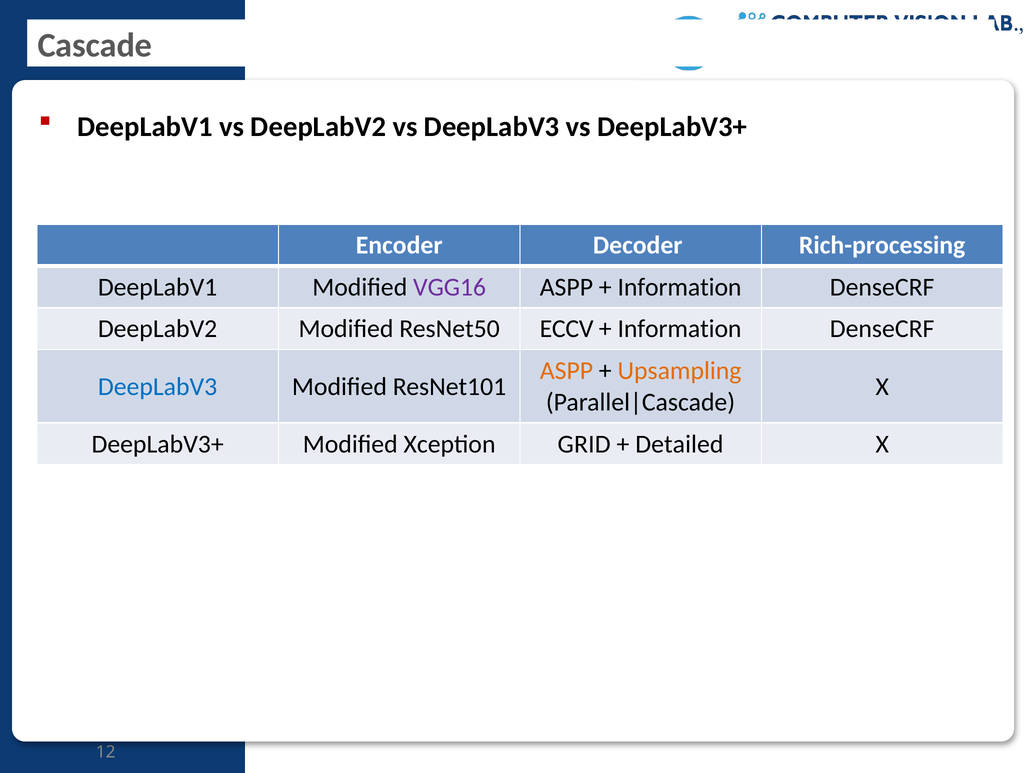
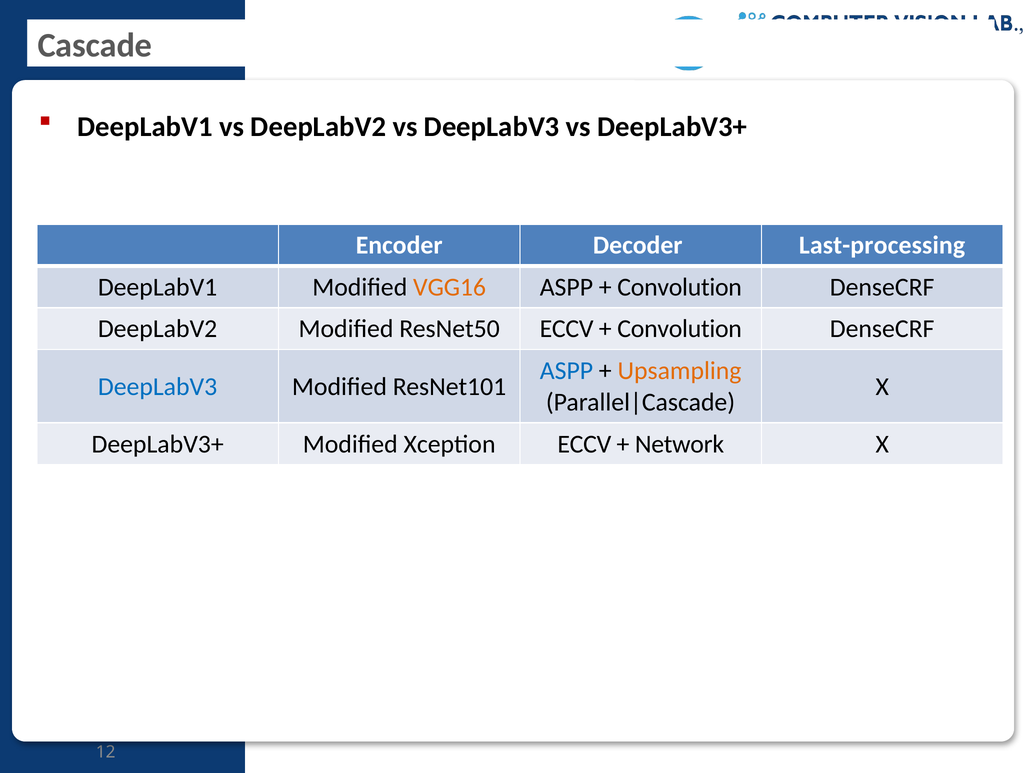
Rich-processing: Rich-processing -> Last-processing
VGG16 colour: purple -> orange
Information at (680, 287): Information -> Convolution
Information at (680, 329): Information -> Convolution
ASPP at (566, 371) colour: orange -> blue
Xception GRID: GRID -> ECCV
Detailed: Detailed -> Network
